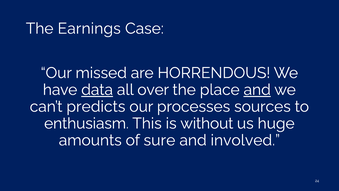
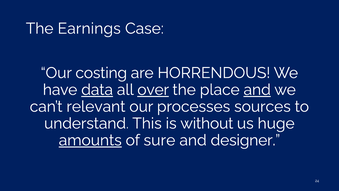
missed: missed -> costing
over underline: none -> present
predicts: predicts -> relevant
enthusiasm: enthusiasm -> understand
amounts underline: none -> present
involved: involved -> designer
